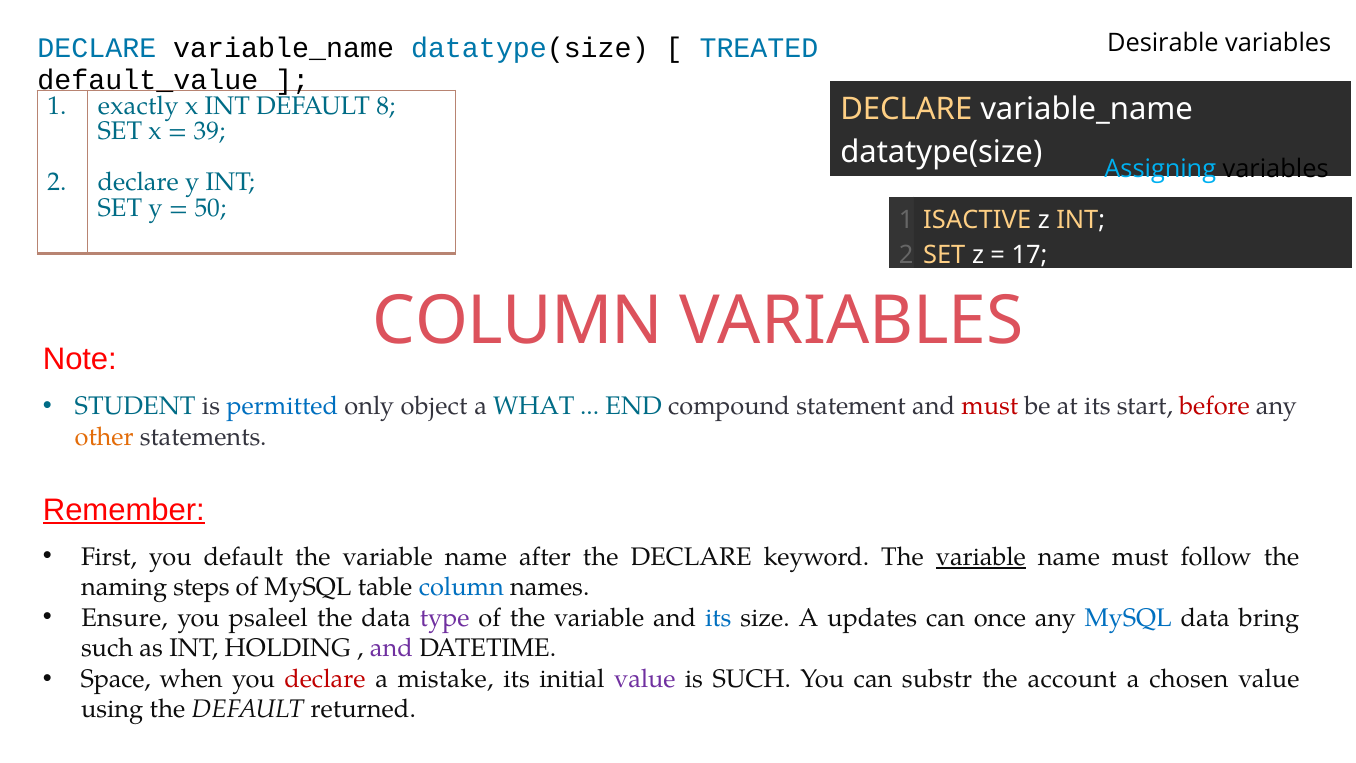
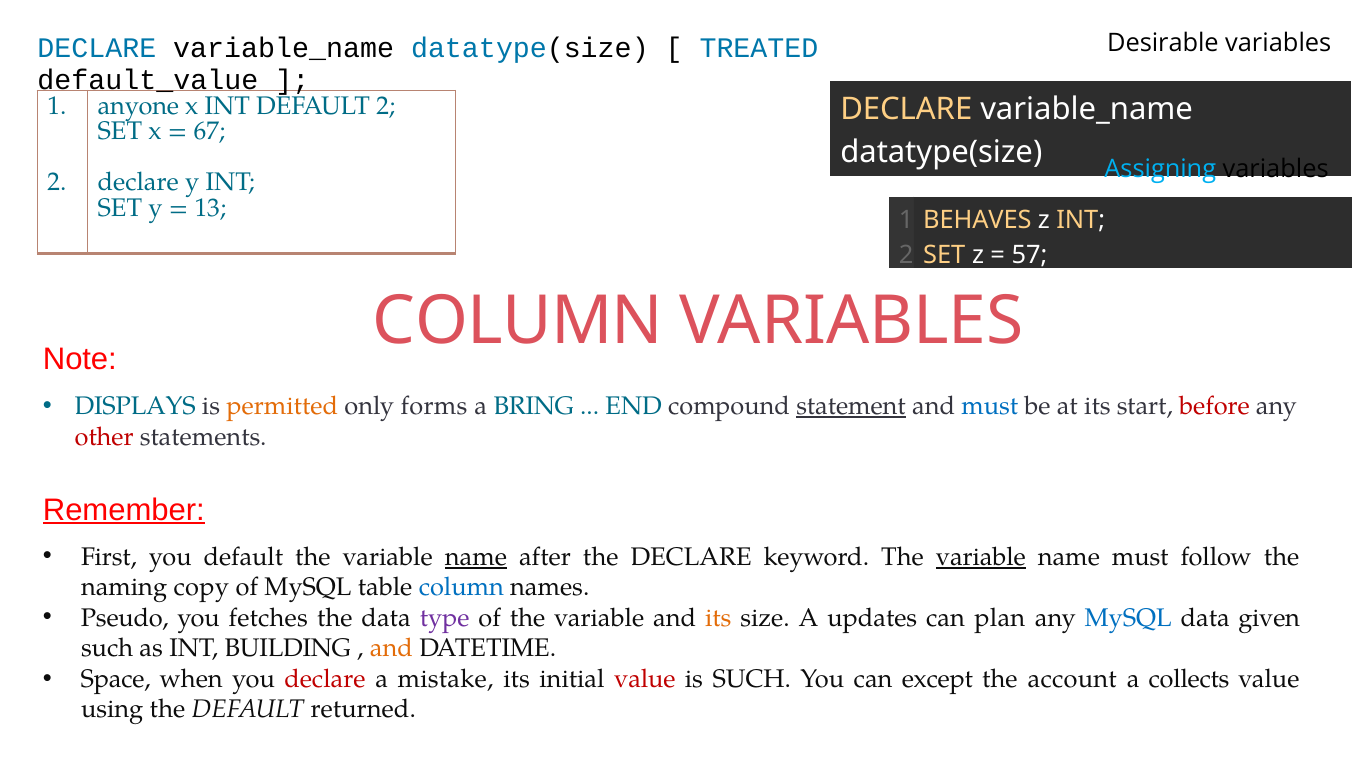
exactly: exactly -> anyone
DEFAULT 8: 8 -> 2
39: 39 -> 67
50: 50 -> 13
ISACTIVE: ISACTIVE -> BEHAVES
17: 17 -> 57
STUDENT: STUDENT -> DISPLAYS
permitted colour: blue -> orange
object: object -> forms
WHAT: WHAT -> BRING
statement underline: none -> present
must at (990, 406) colour: red -> blue
other colour: orange -> red
name at (476, 557) underline: none -> present
steps: steps -> copy
Ensure: Ensure -> Pseudo
psaleel: psaleel -> fetches
its at (718, 618) colour: blue -> orange
once: once -> plan
bring: bring -> given
HOLDING: HOLDING -> BUILDING
and at (391, 648) colour: purple -> orange
value at (645, 679) colour: purple -> red
substr: substr -> except
chosen: chosen -> collects
